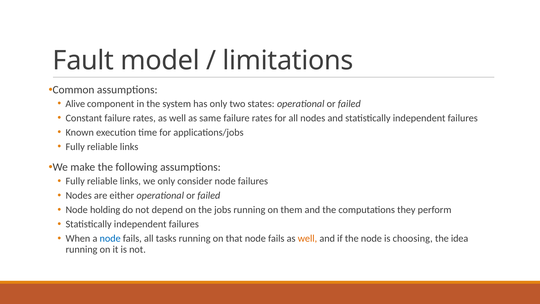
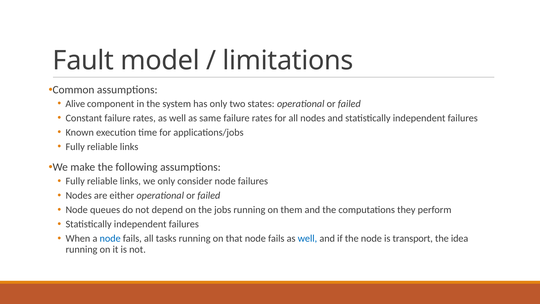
holding: holding -> queues
well at (307, 238) colour: orange -> blue
choosing: choosing -> transport
